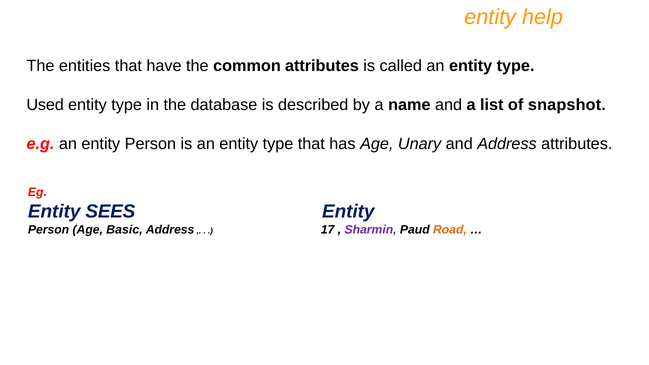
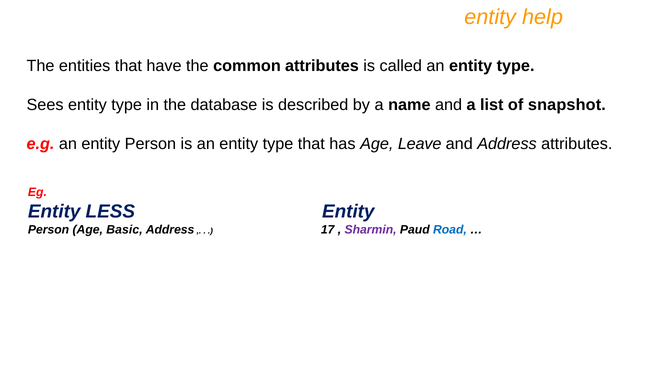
Used: Used -> Sees
Unary: Unary -> Leave
SEES: SEES -> LESS
Road colour: orange -> blue
